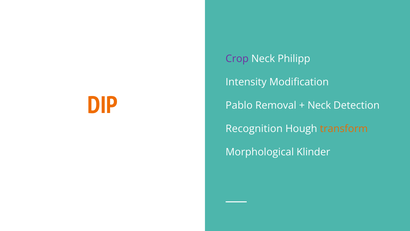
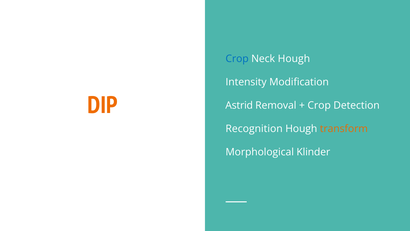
Crop at (237, 59) colour: purple -> blue
Neck Philipp: Philipp -> Hough
Pablo: Pablo -> Astrid
Neck at (319, 105): Neck -> Crop
